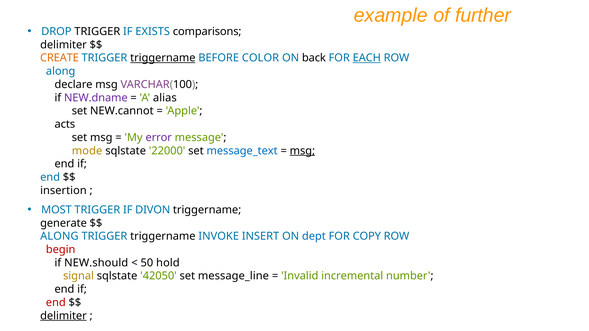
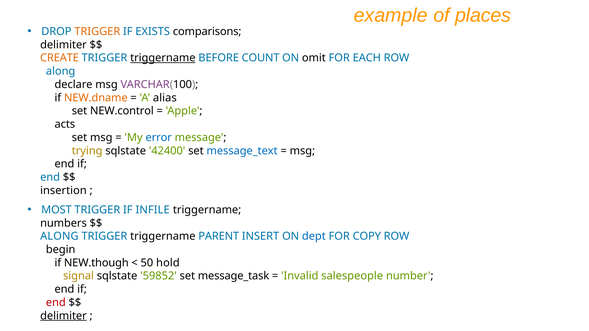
further: further -> places
TRIGGER at (97, 32) colour: black -> orange
COLOR: COLOR -> COUNT
back: back -> omit
EACH underline: present -> none
NEW.dname colour: purple -> orange
NEW.cannot: NEW.cannot -> NEW.control
error colour: purple -> blue
mode: mode -> trying
22000: 22000 -> 42400
msg at (302, 151) underline: present -> none
DIVON: DIVON -> INFILE
generate: generate -> numbers
INVOKE: INVOKE -> PARENT
begin colour: red -> black
NEW.should: NEW.should -> NEW.though
42050: 42050 -> 59852
message_line: message_line -> message_task
incremental: incremental -> salespeople
